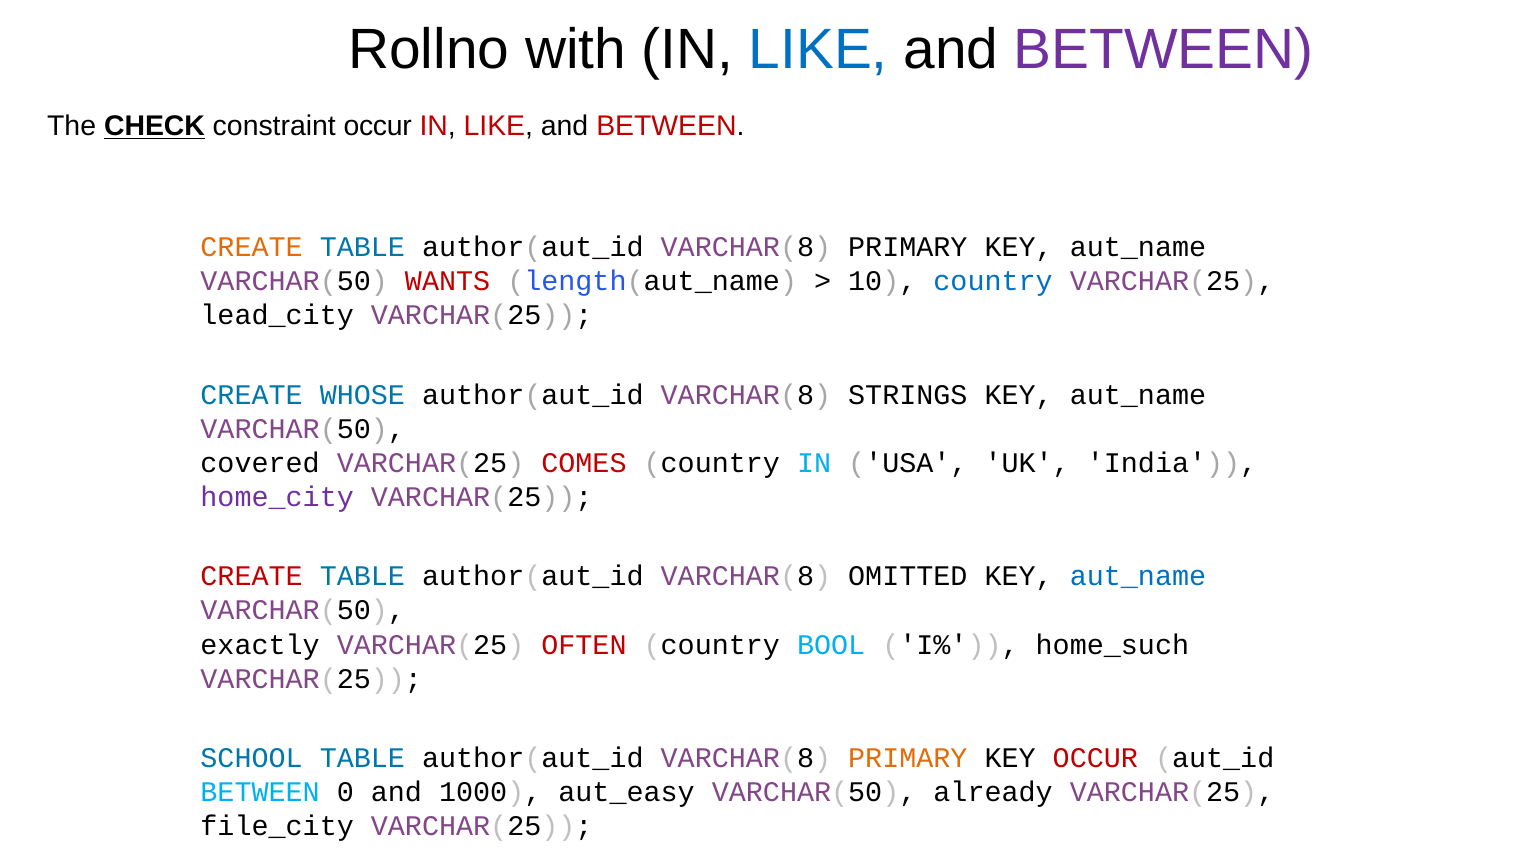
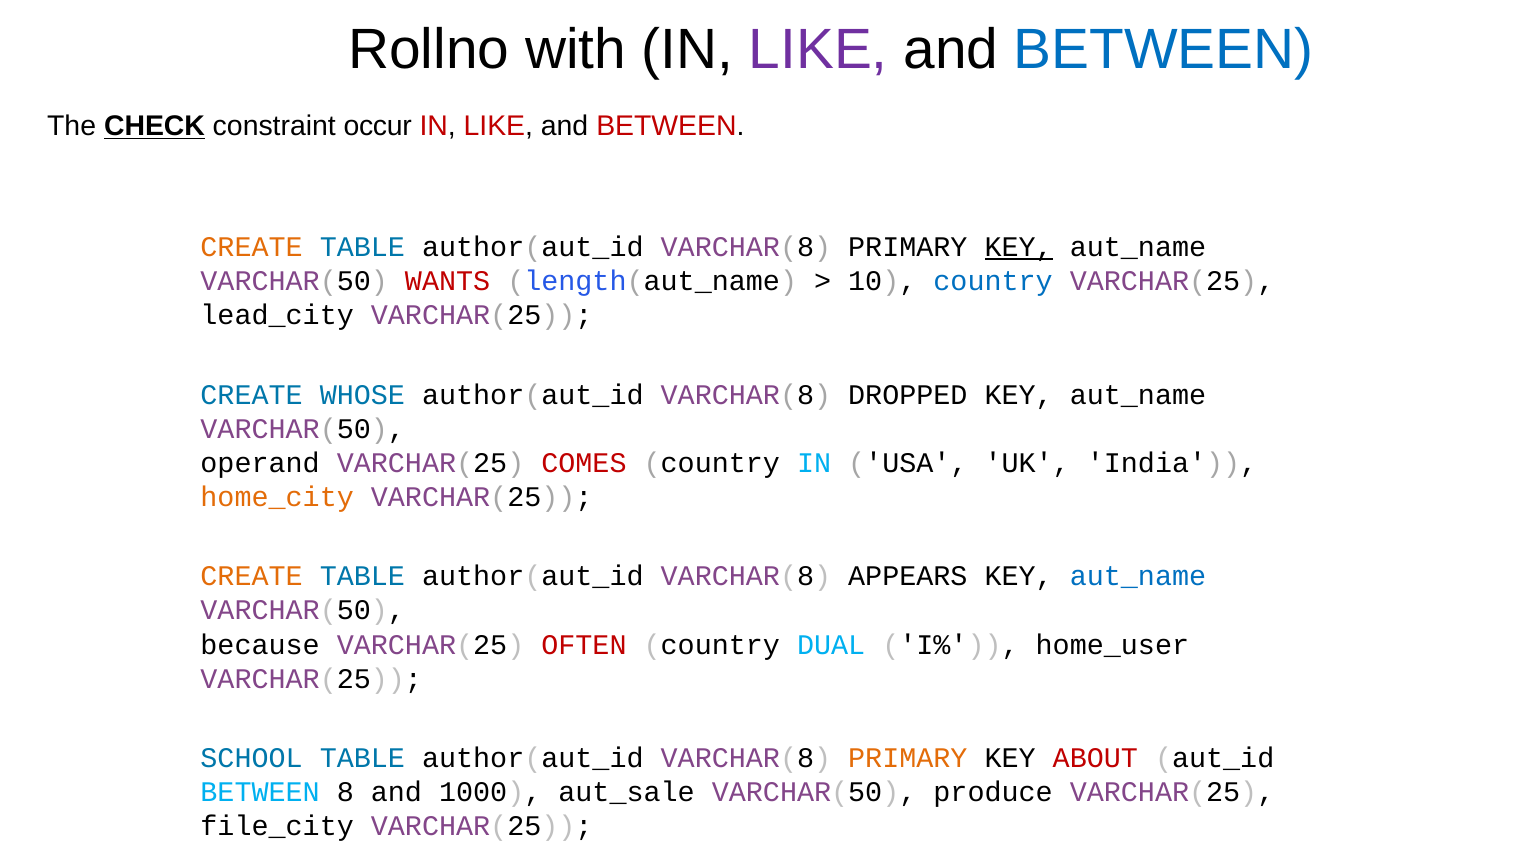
LIKE at (818, 49) colour: blue -> purple
BETWEEN at (1164, 49) colour: purple -> blue
KEY at (1019, 247) underline: none -> present
STRINGS: STRINGS -> DROPPED
covered: covered -> operand
home_city colour: purple -> orange
CREATE at (252, 577) colour: red -> orange
OMITTED: OMITTED -> APPEARS
exactly: exactly -> because
BOOL: BOOL -> DUAL
home_such: home_such -> home_user
KEY OCCUR: OCCUR -> ABOUT
0: 0 -> 8
aut_easy: aut_easy -> aut_sale
already: already -> produce
